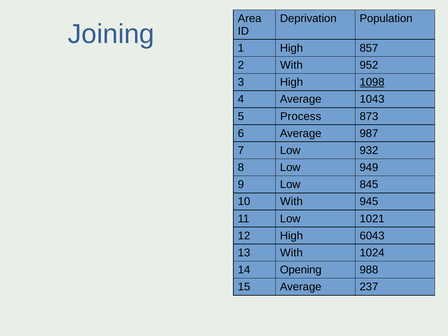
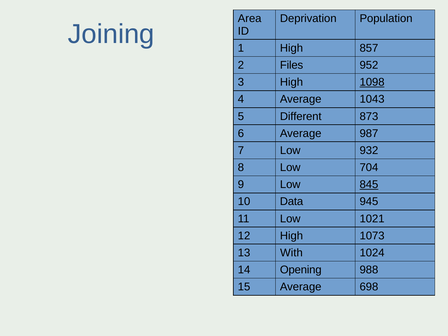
2 With: With -> Files
Process: Process -> Different
949: 949 -> 704
845 underline: none -> present
10 With: With -> Data
6043: 6043 -> 1073
237: 237 -> 698
